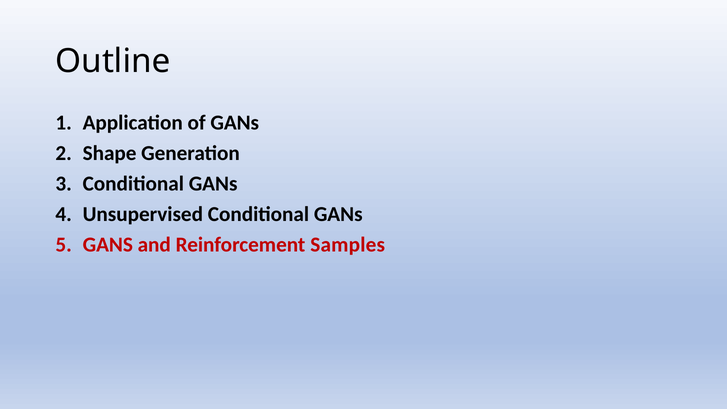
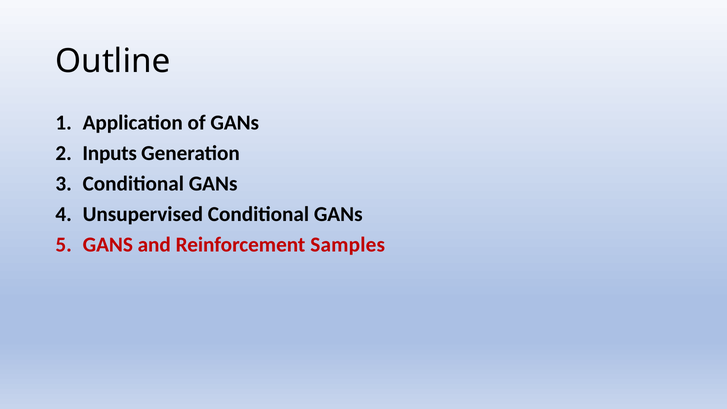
Shape: Shape -> Inputs
